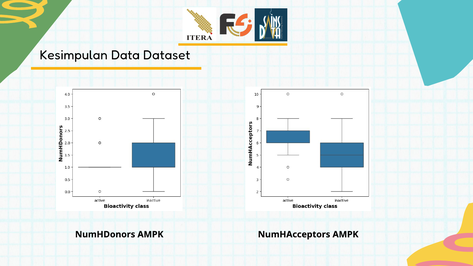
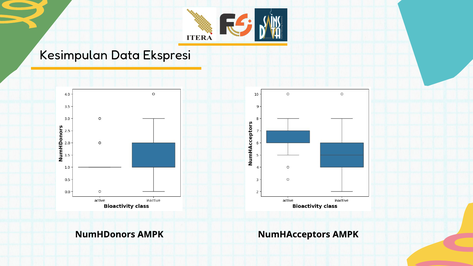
Dataset: Dataset -> Ekspresi
